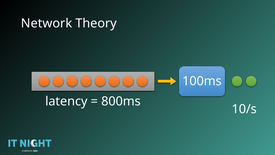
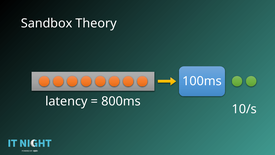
Network: Network -> Sandbox
